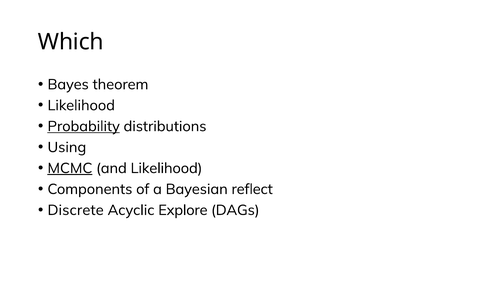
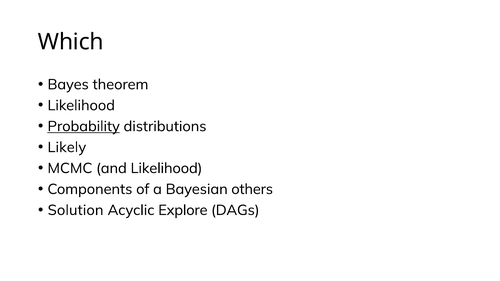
Using: Using -> Likely
MCMC underline: present -> none
reflect: reflect -> others
Discrete: Discrete -> Solution
